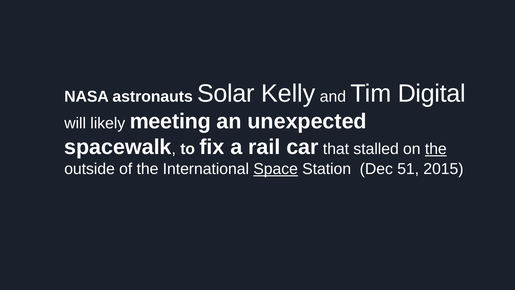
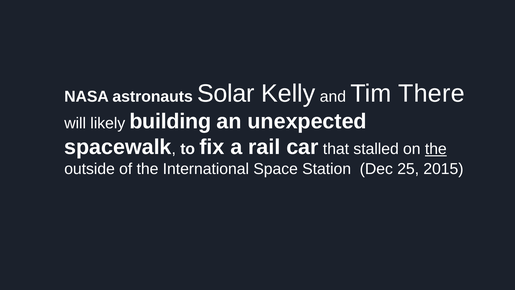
Digital: Digital -> There
meeting: meeting -> building
Space underline: present -> none
51: 51 -> 25
